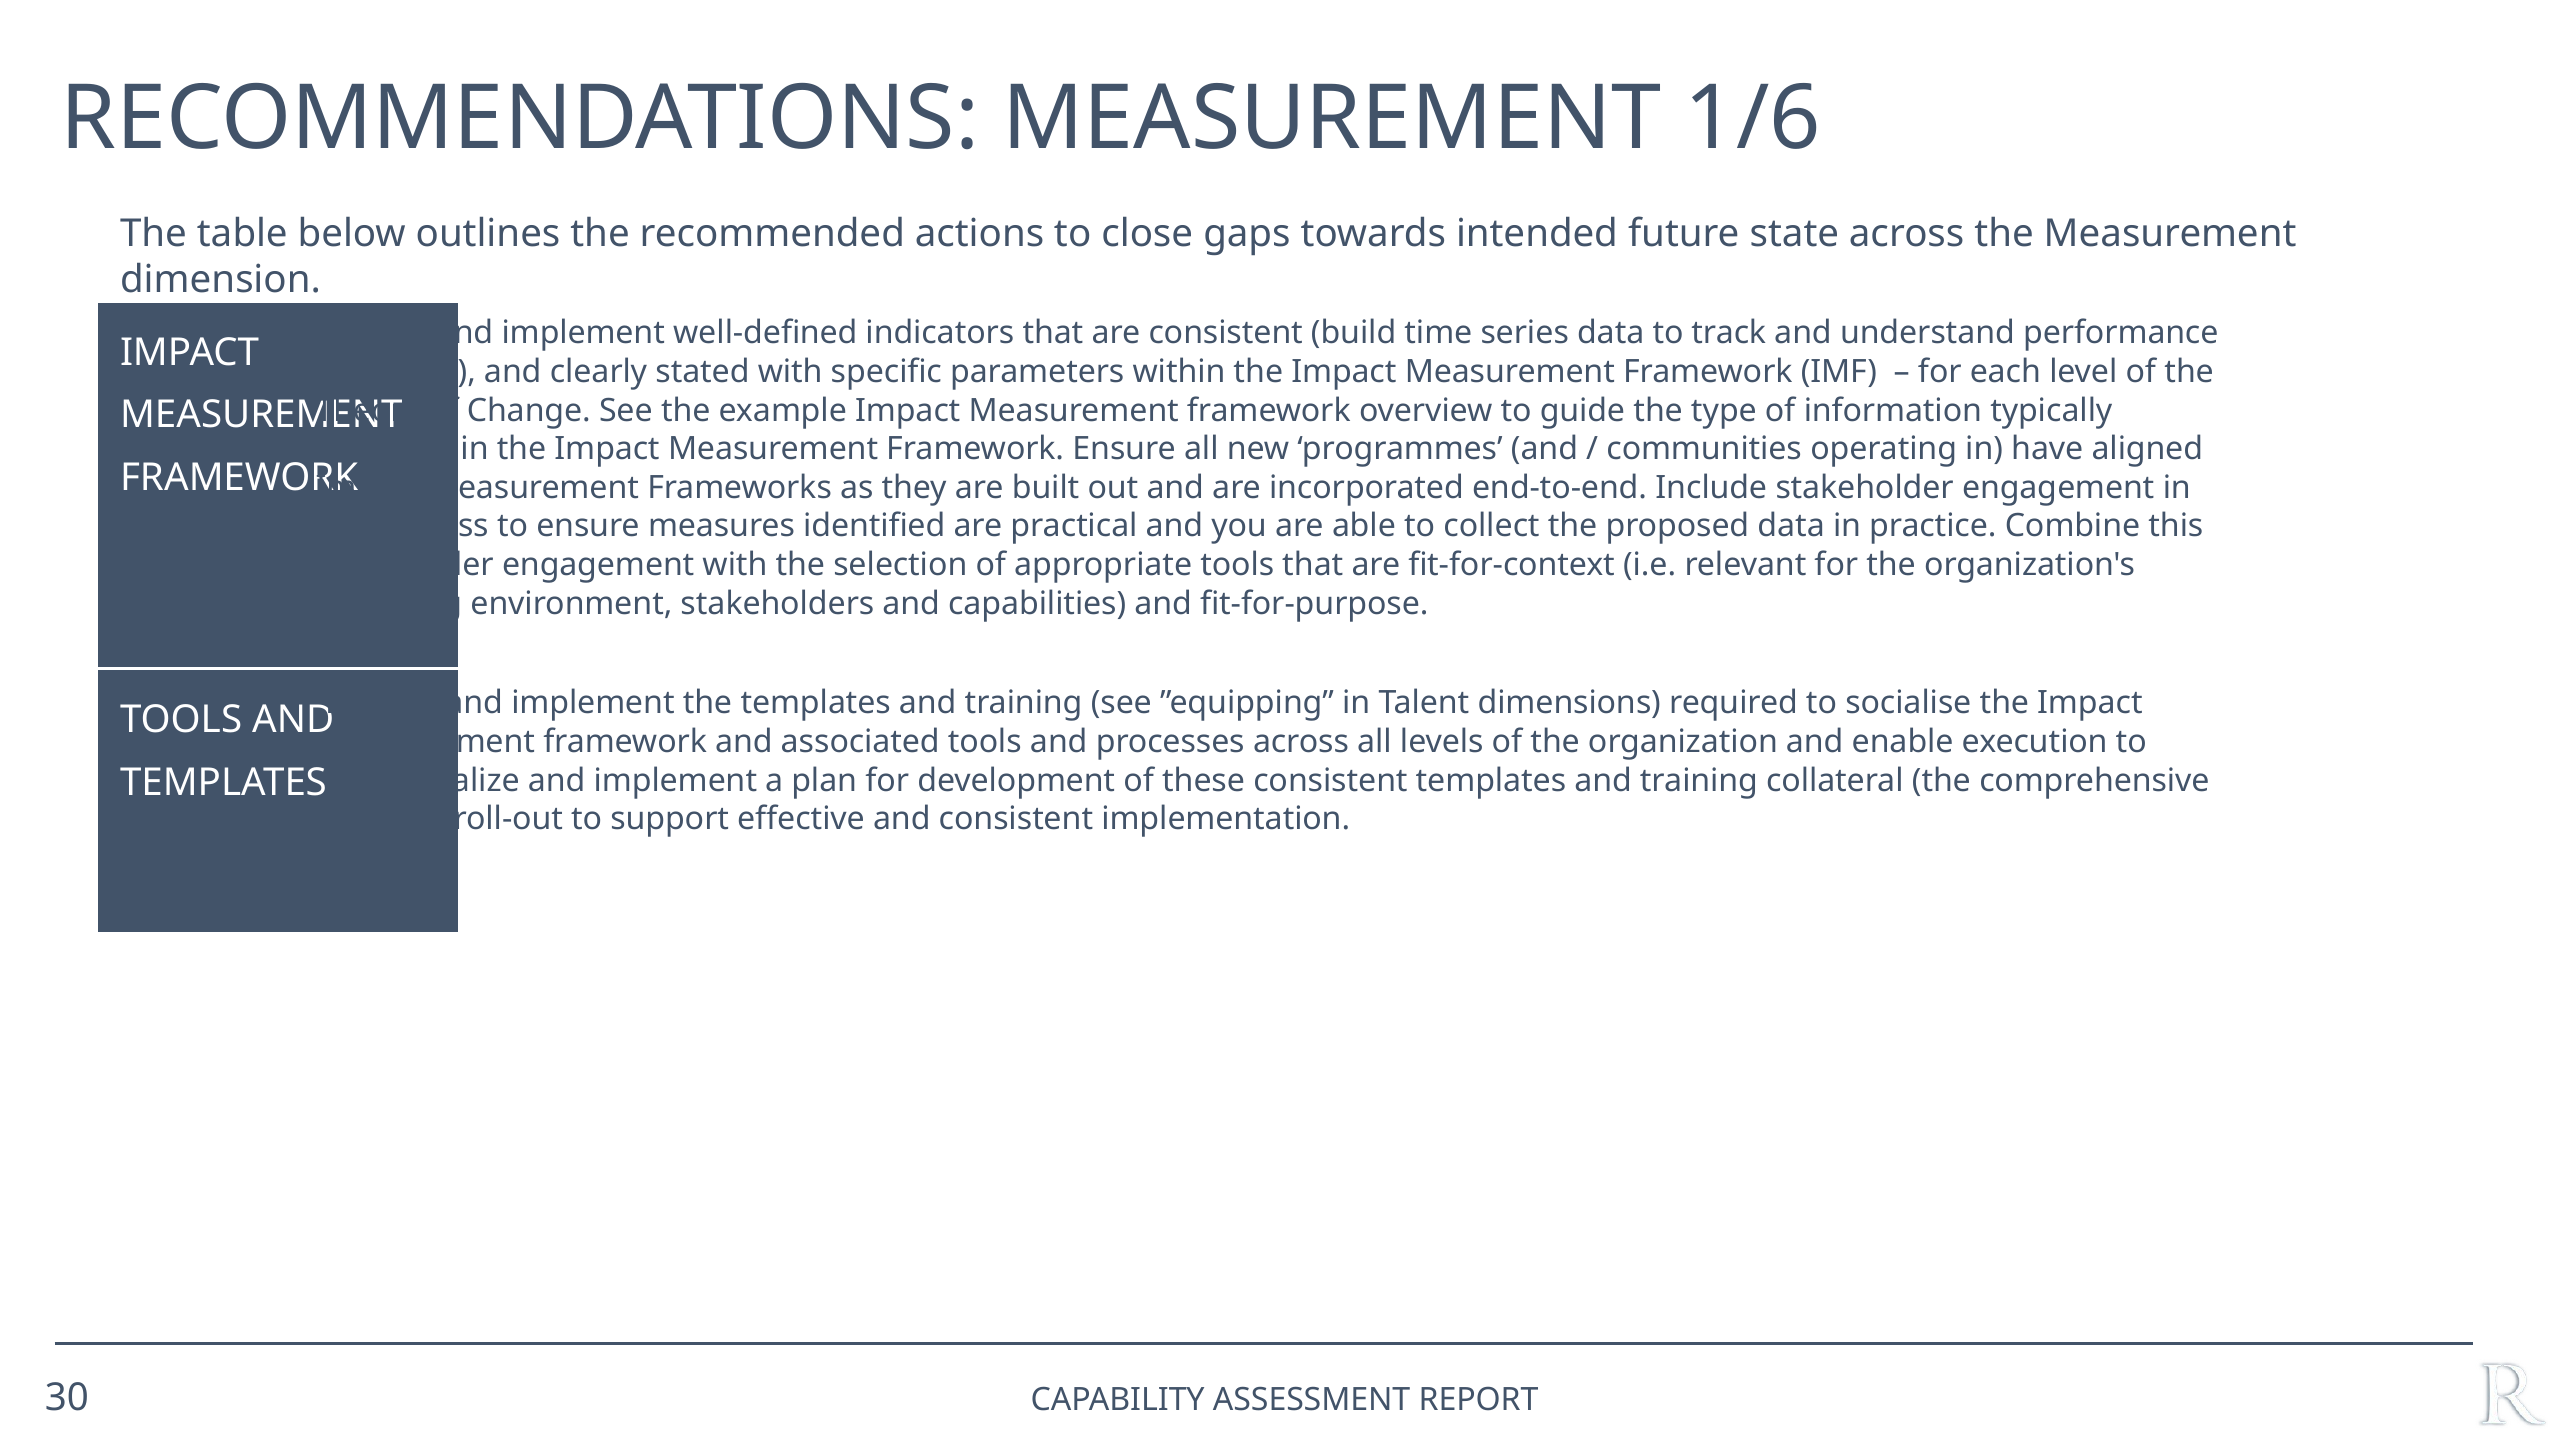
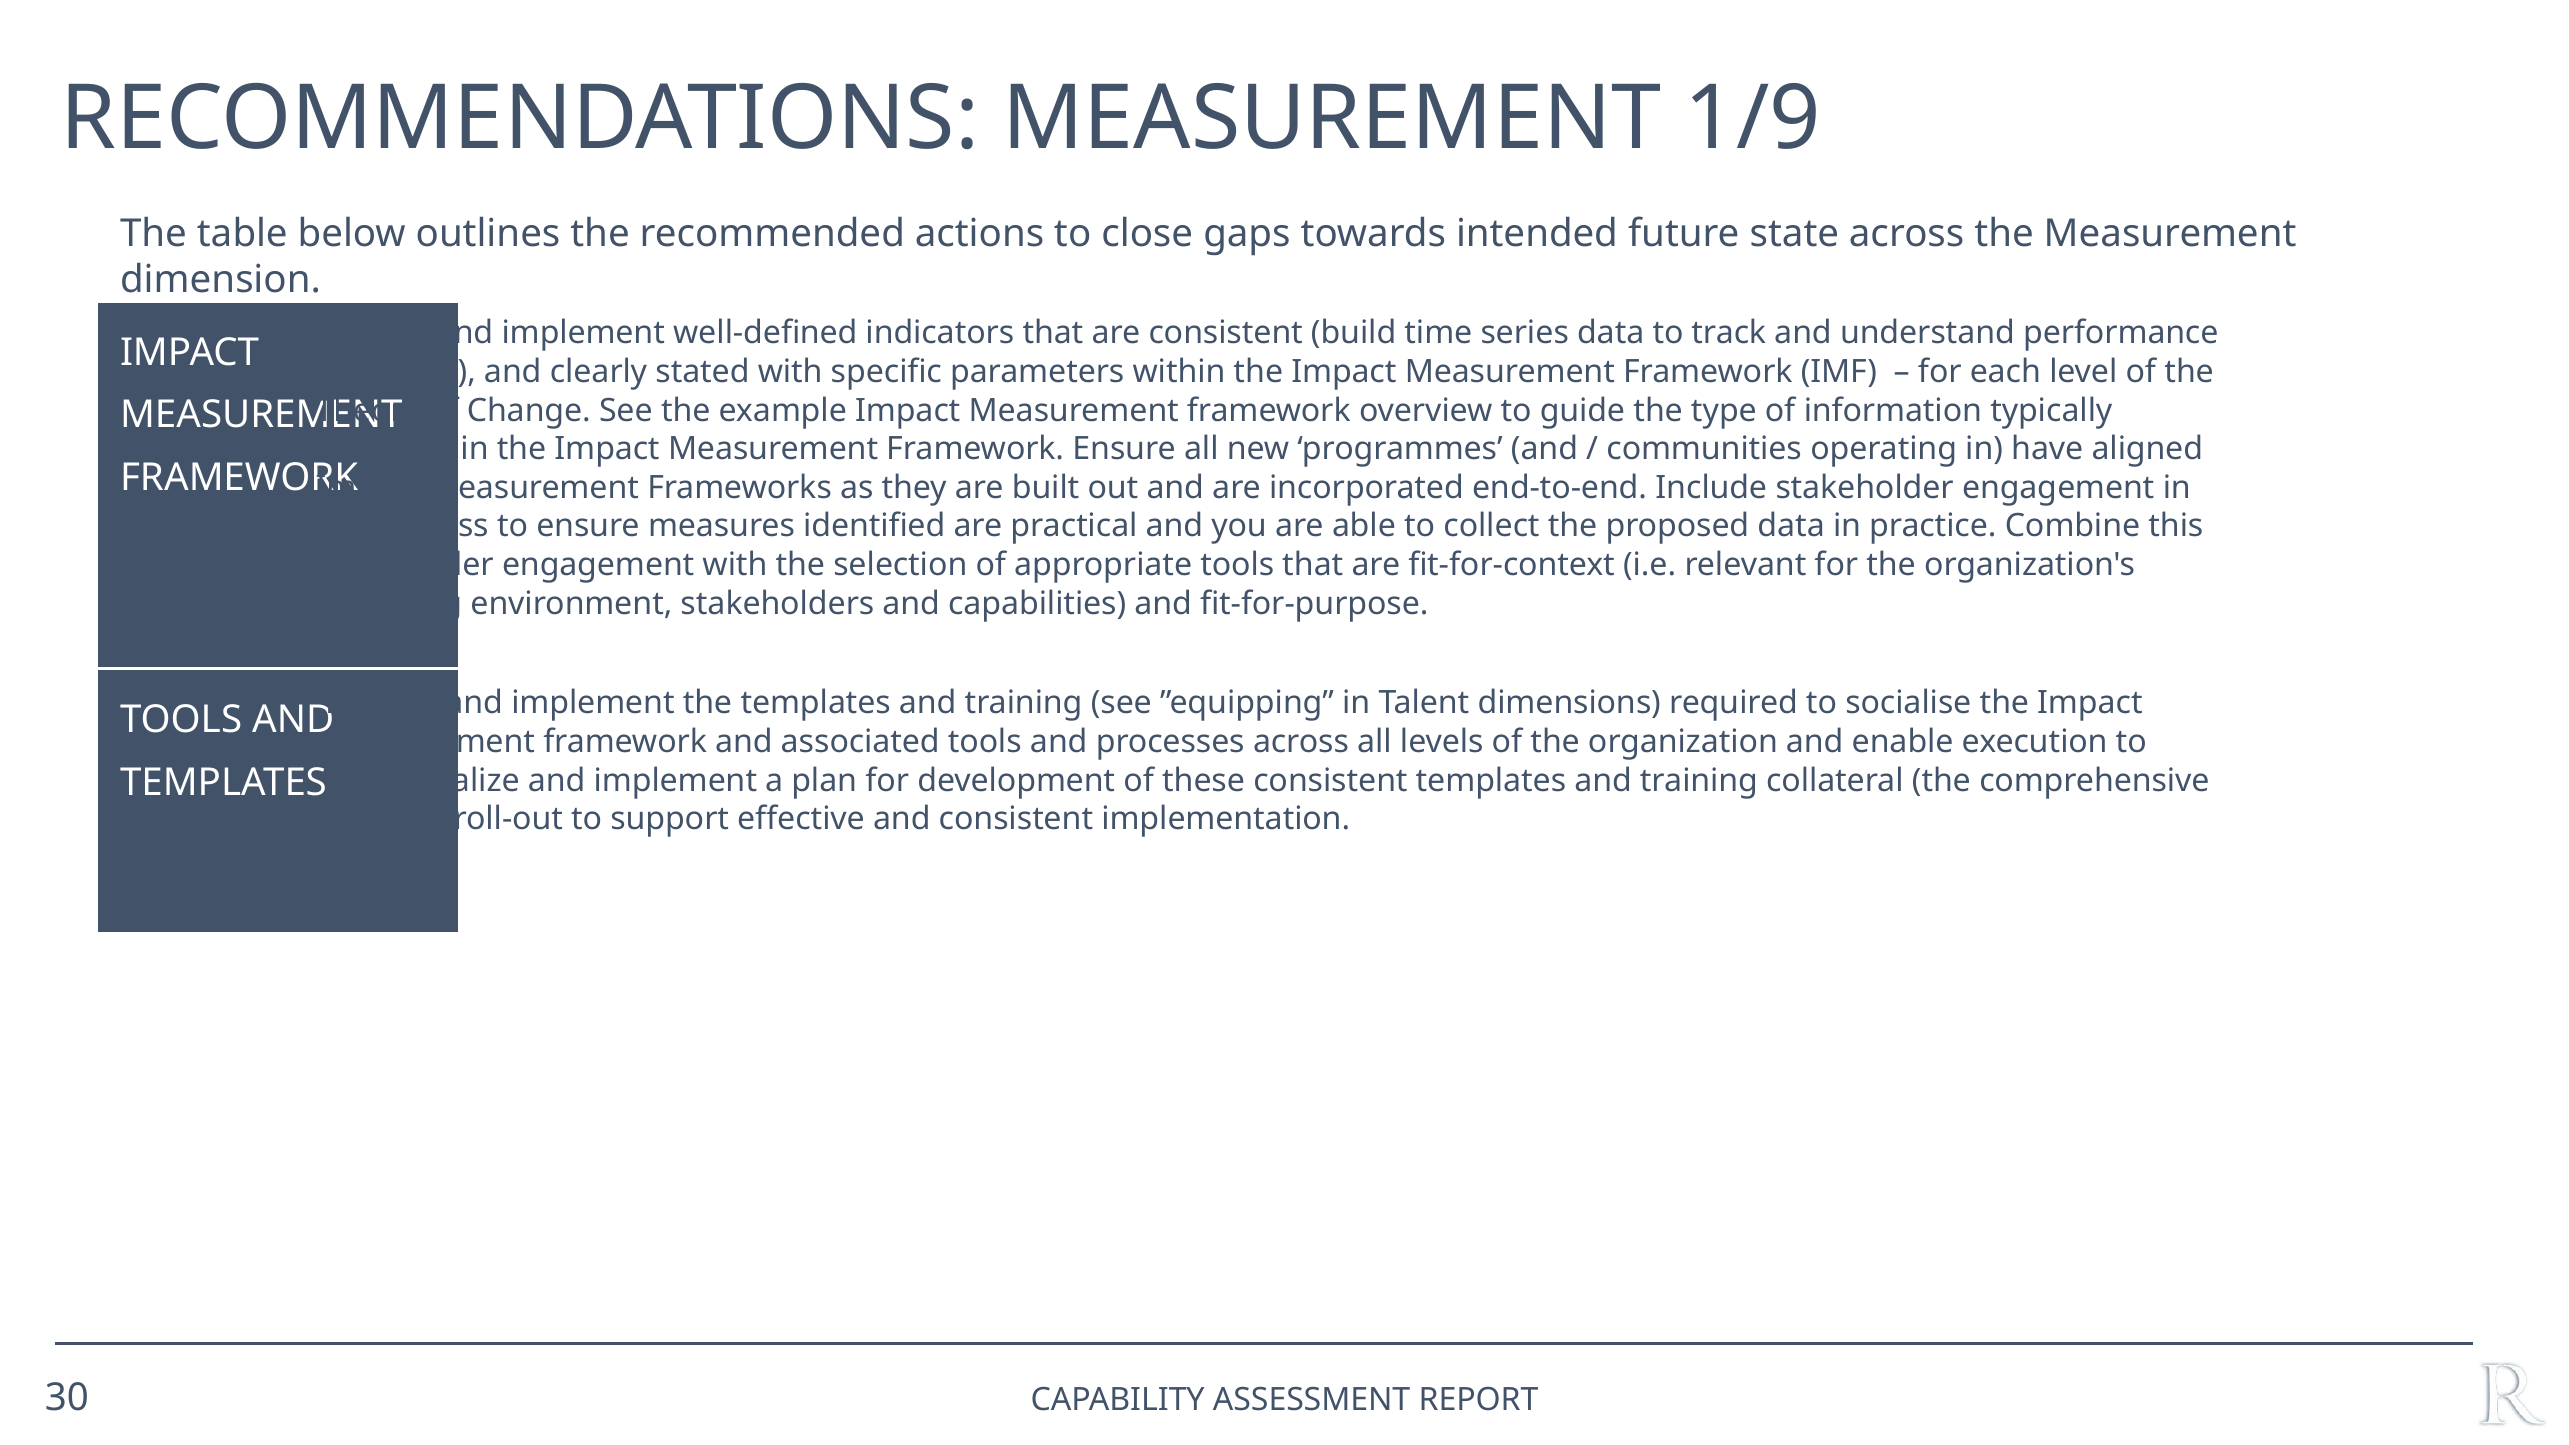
1/6: 1/6 -> 1/9
